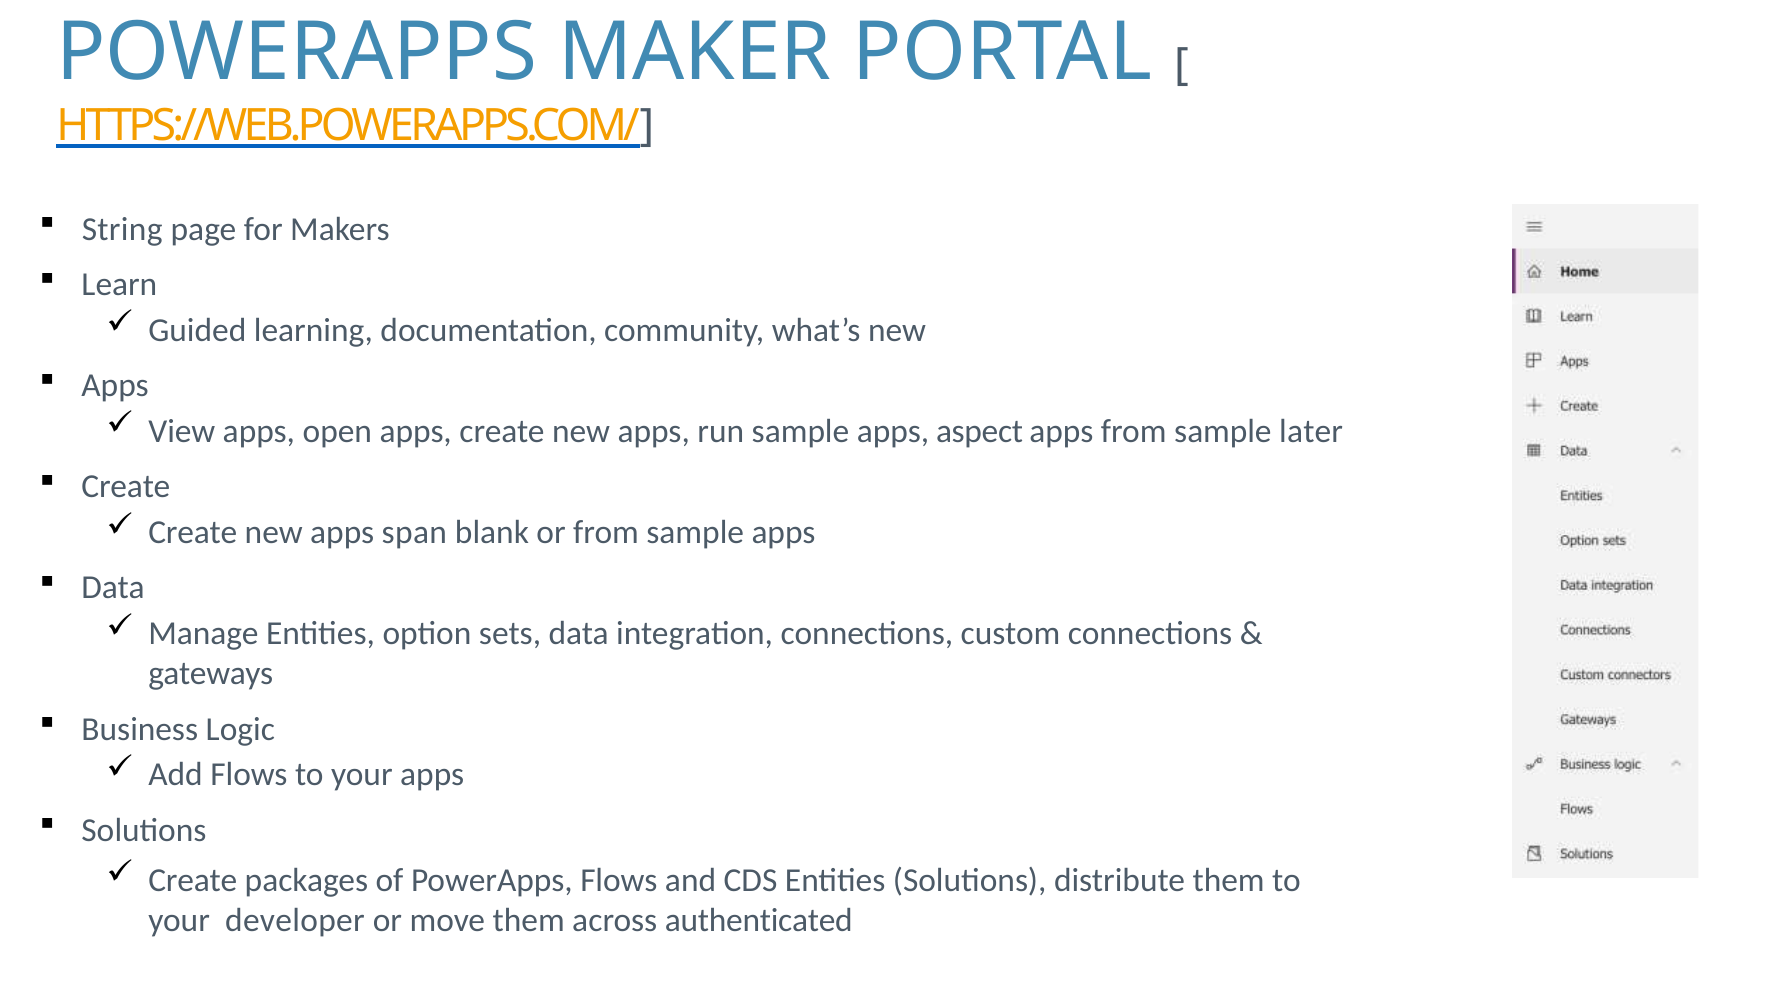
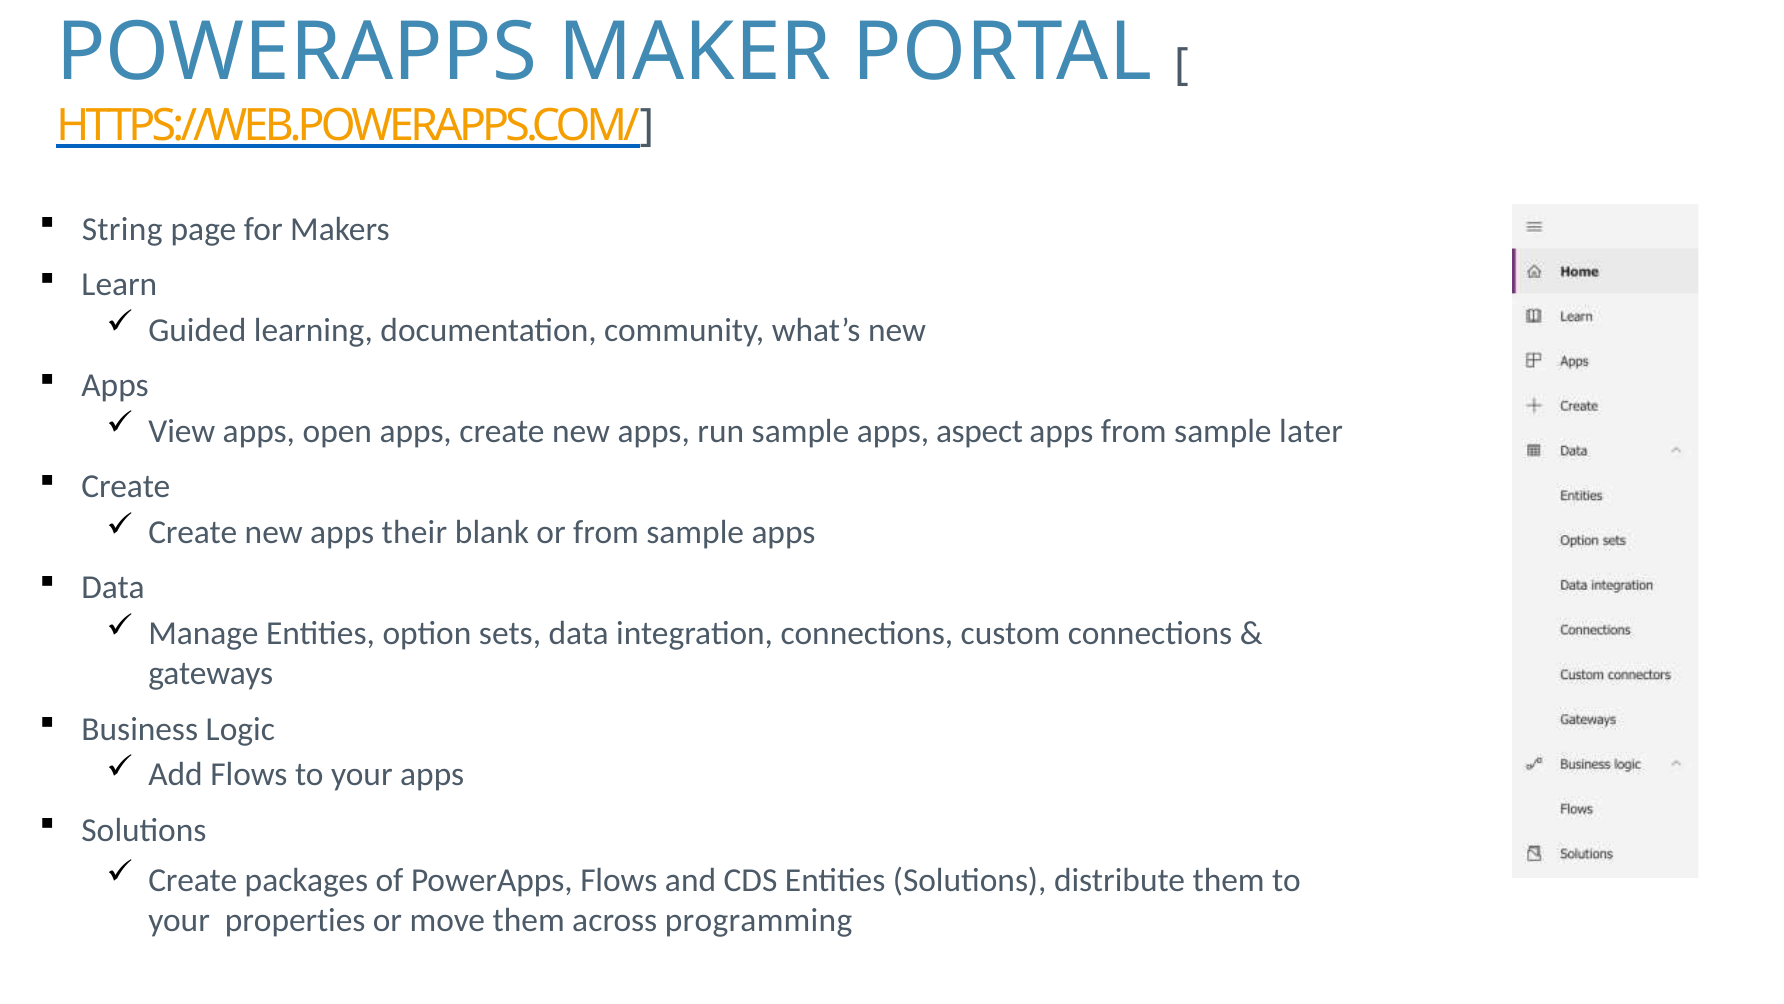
span: span -> their
developer: developer -> properties
authenticated: authenticated -> programming
